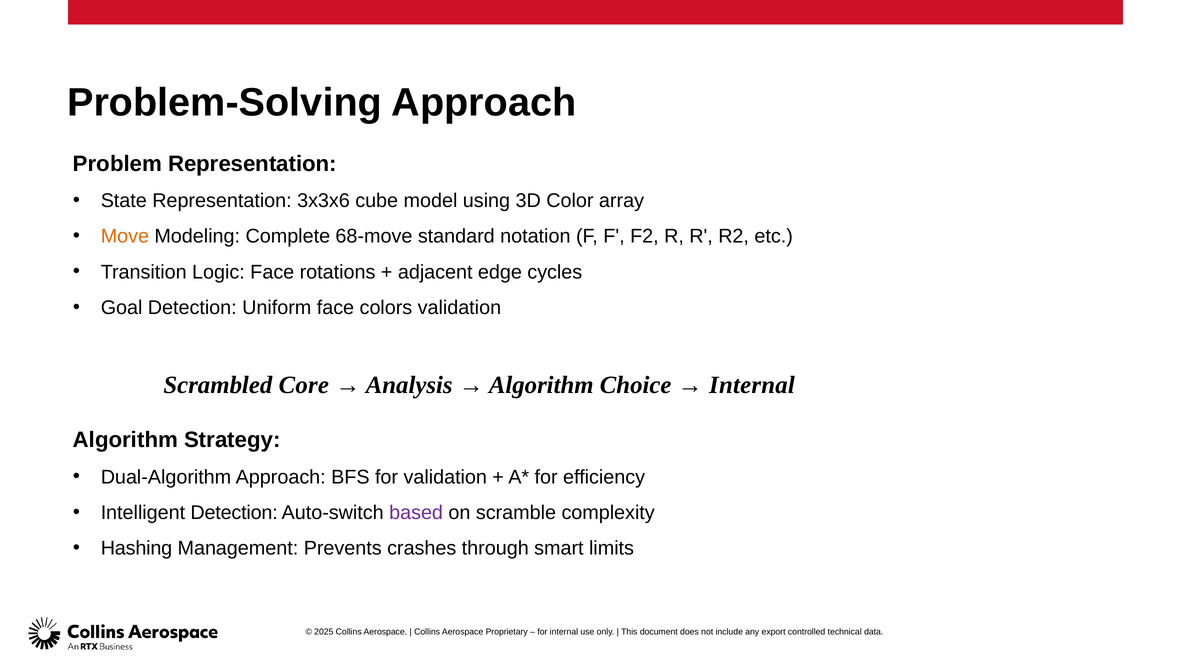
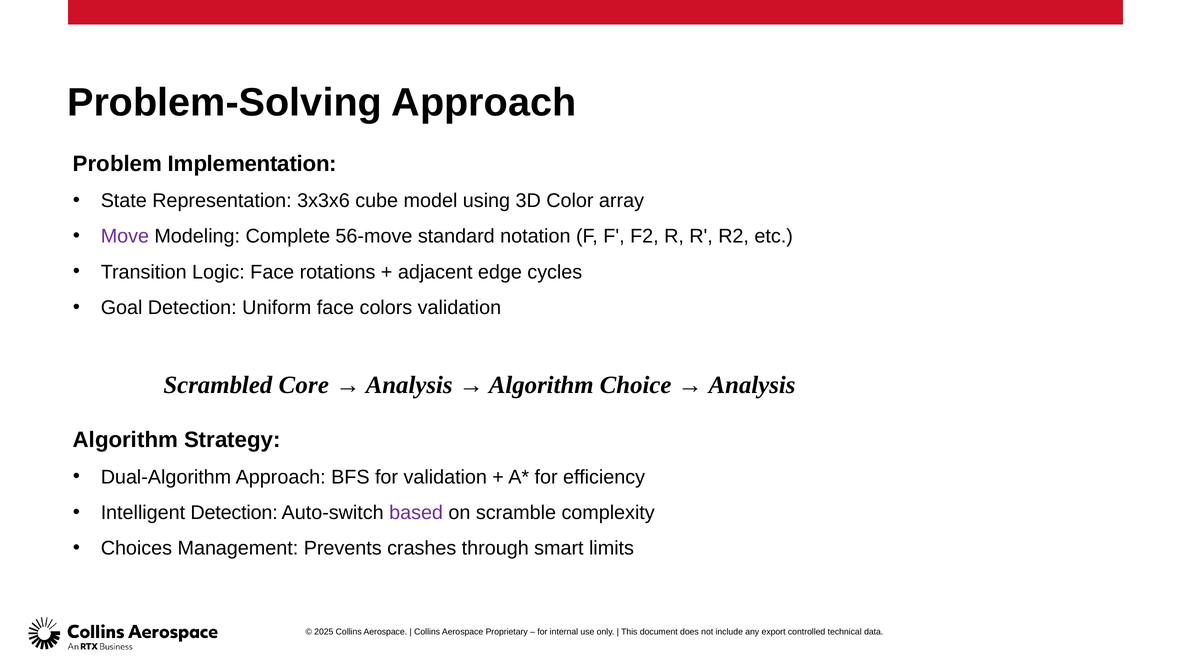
Problem Representation: Representation -> Implementation
Move colour: orange -> purple
68-move: 68-move -> 56-move
Internal at (752, 385): Internal -> Analysis
Hashing: Hashing -> Choices
